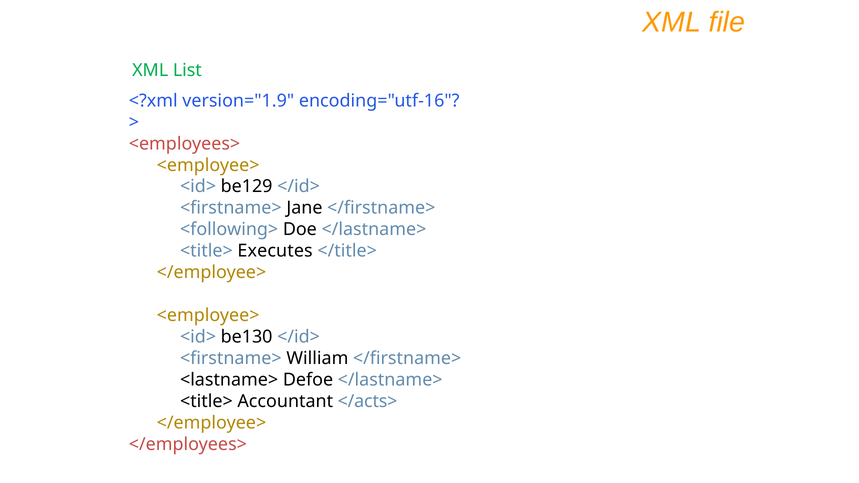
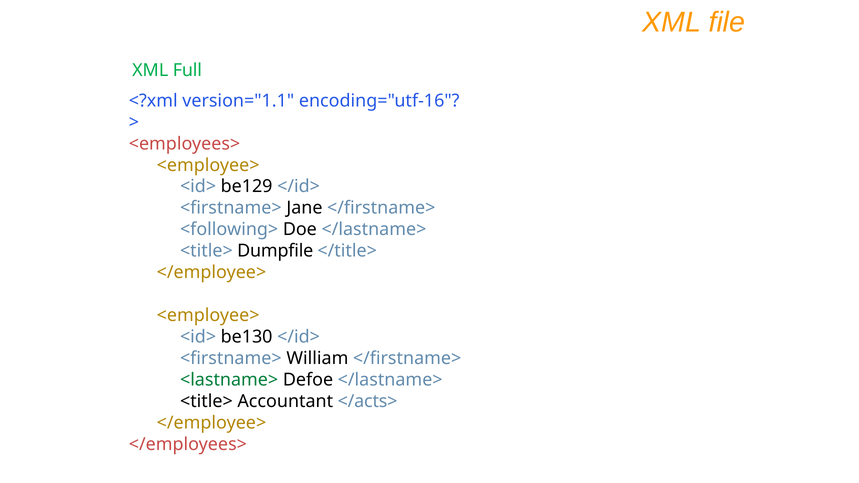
List: List -> Full
version="1.9: version="1.9 -> version="1.1
Executes: Executes -> Dumpfile
<lastname> colour: black -> green
